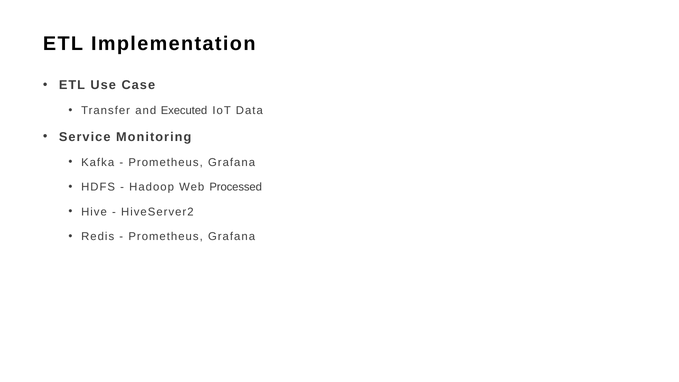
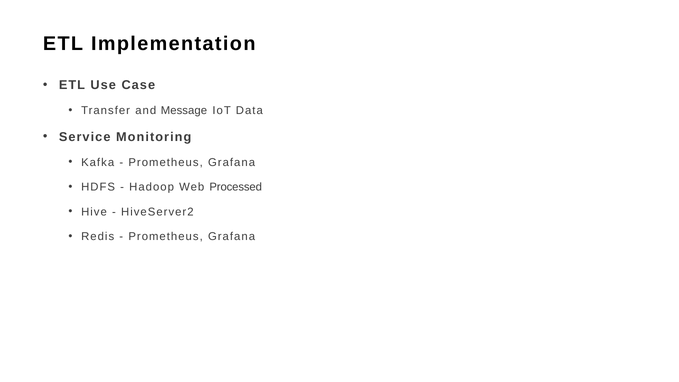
Executed: Executed -> Message
